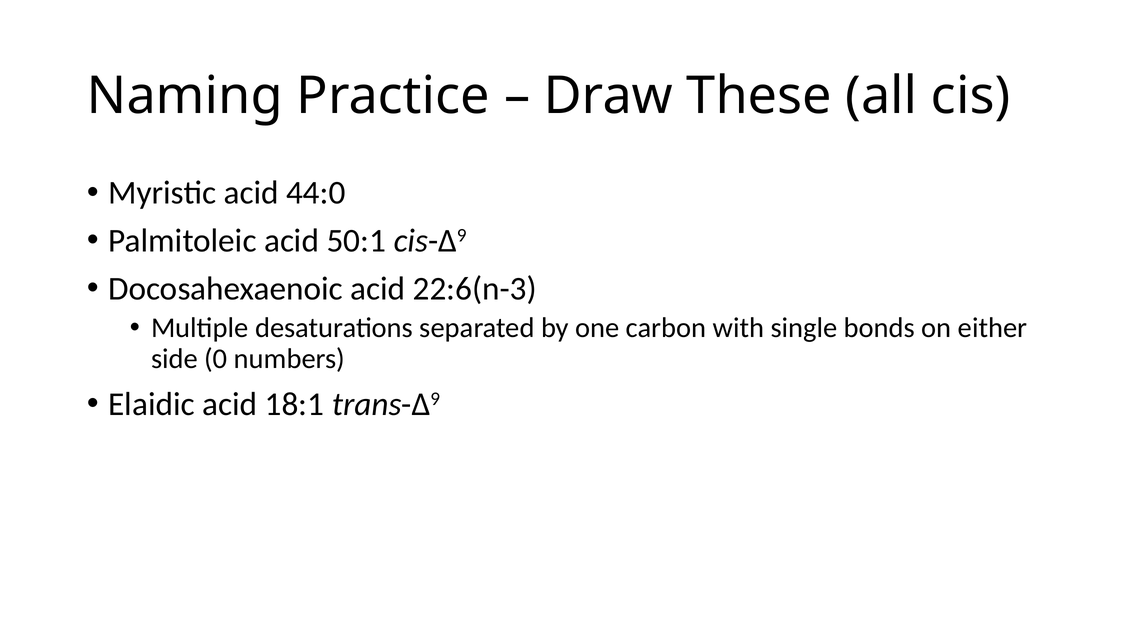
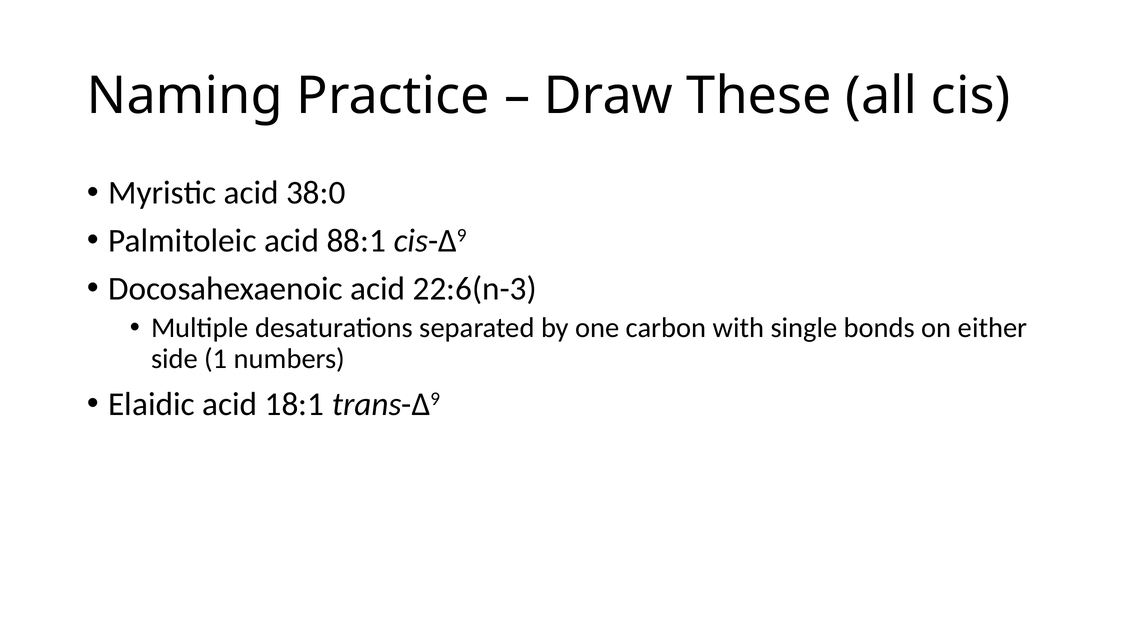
44:0: 44:0 -> 38:0
50:1: 50:1 -> 88:1
0: 0 -> 1
